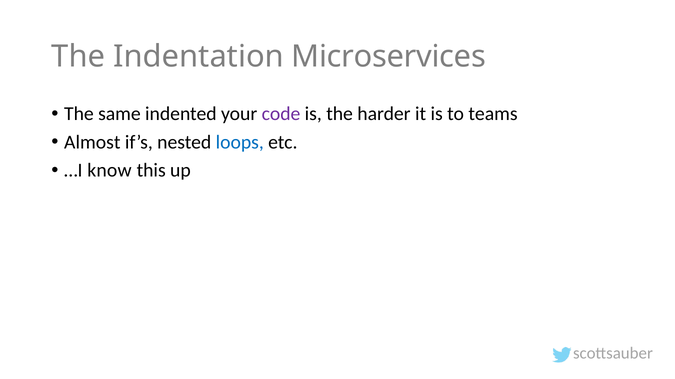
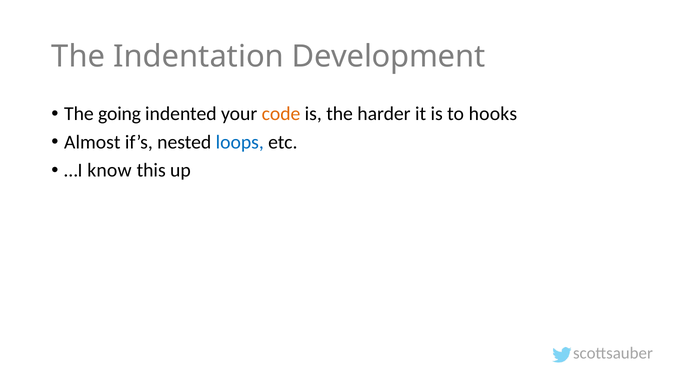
Microservices: Microservices -> Development
same: same -> going
code colour: purple -> orange
teams: teams -> hooks
